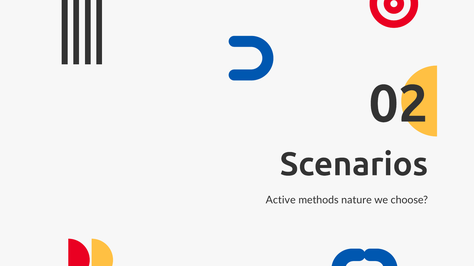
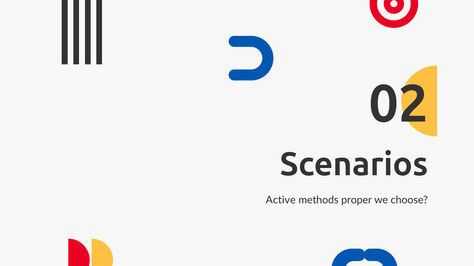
nature: nature -> proper
